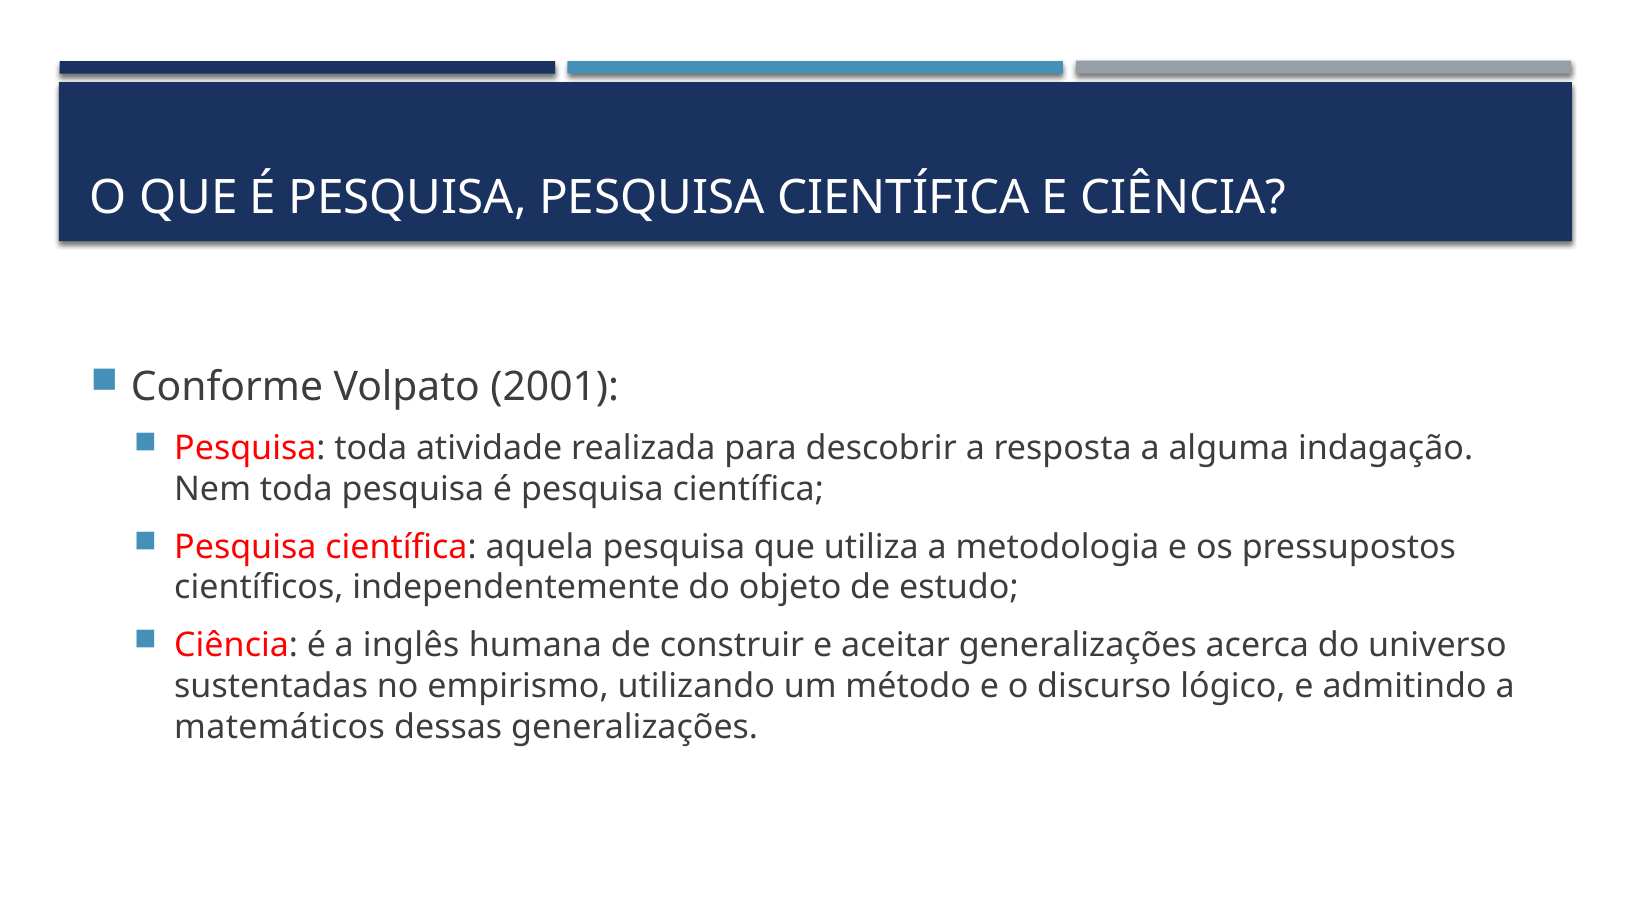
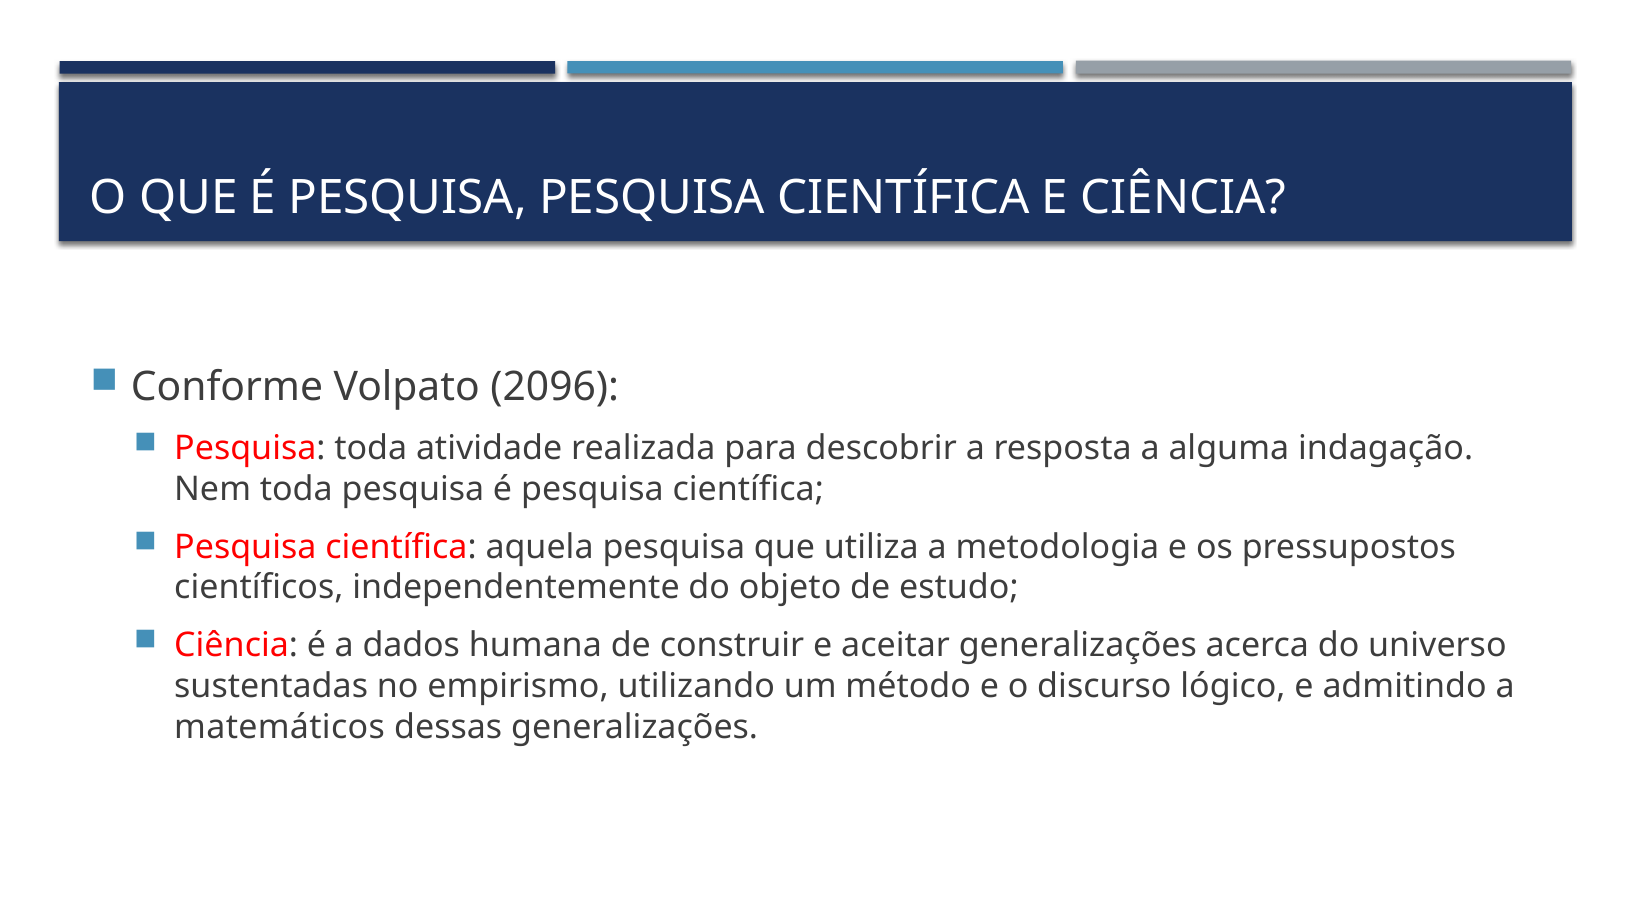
2001: 2001 -> 2096
inglês: inglês -> dados
